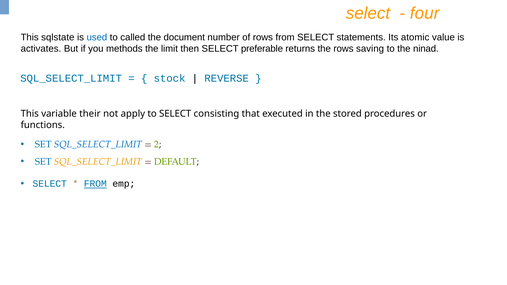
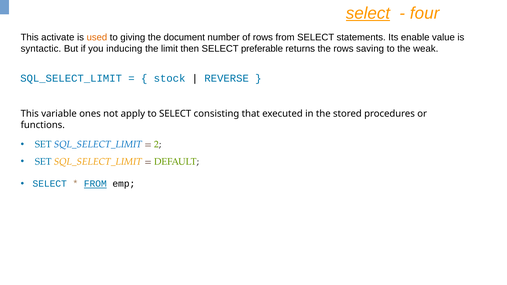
select at (368, 13) underline: none -> present
sqlstate: sqlstate -> activate
used colour: blue -> orange
called: called -> giving
atomic: atomic -> enable
activates: activates -> syntactic
methods: methods -> inducing
ninad: ninad -> weak
their: their -> ones
